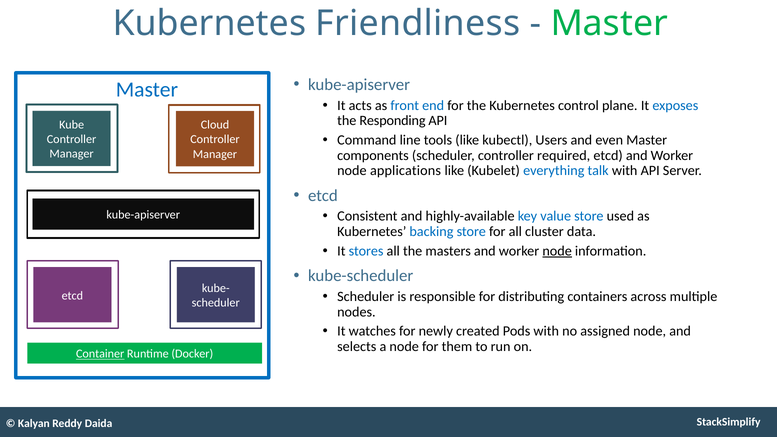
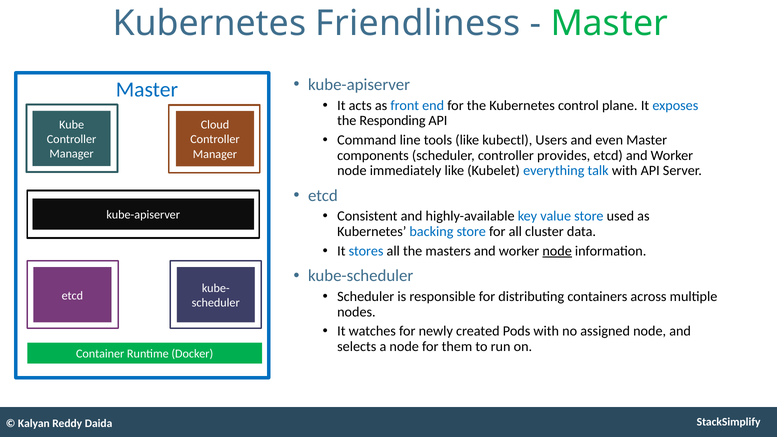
required: required -> provides
applications: applications -> immediately
Container underline: present -> none
